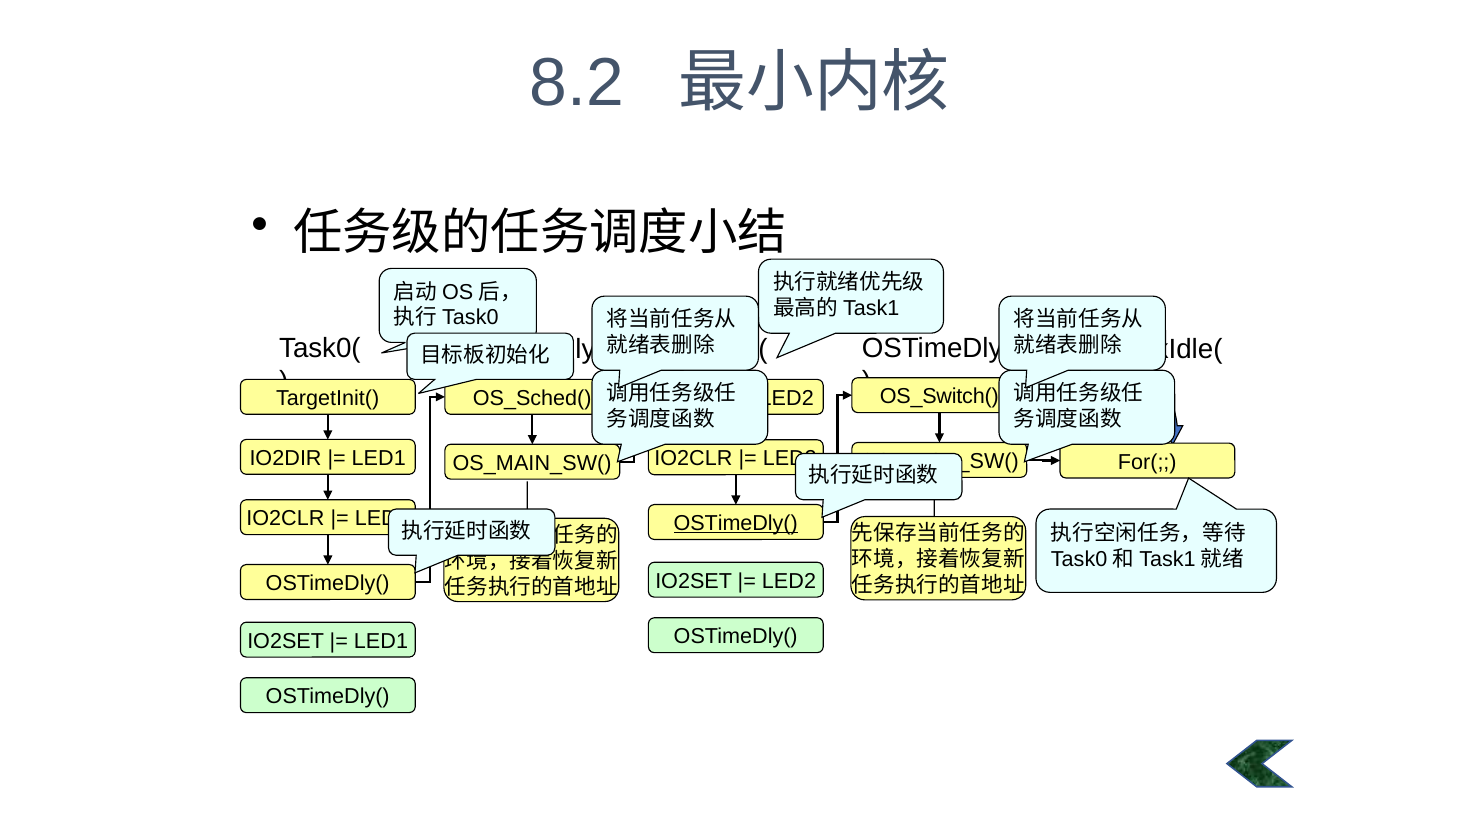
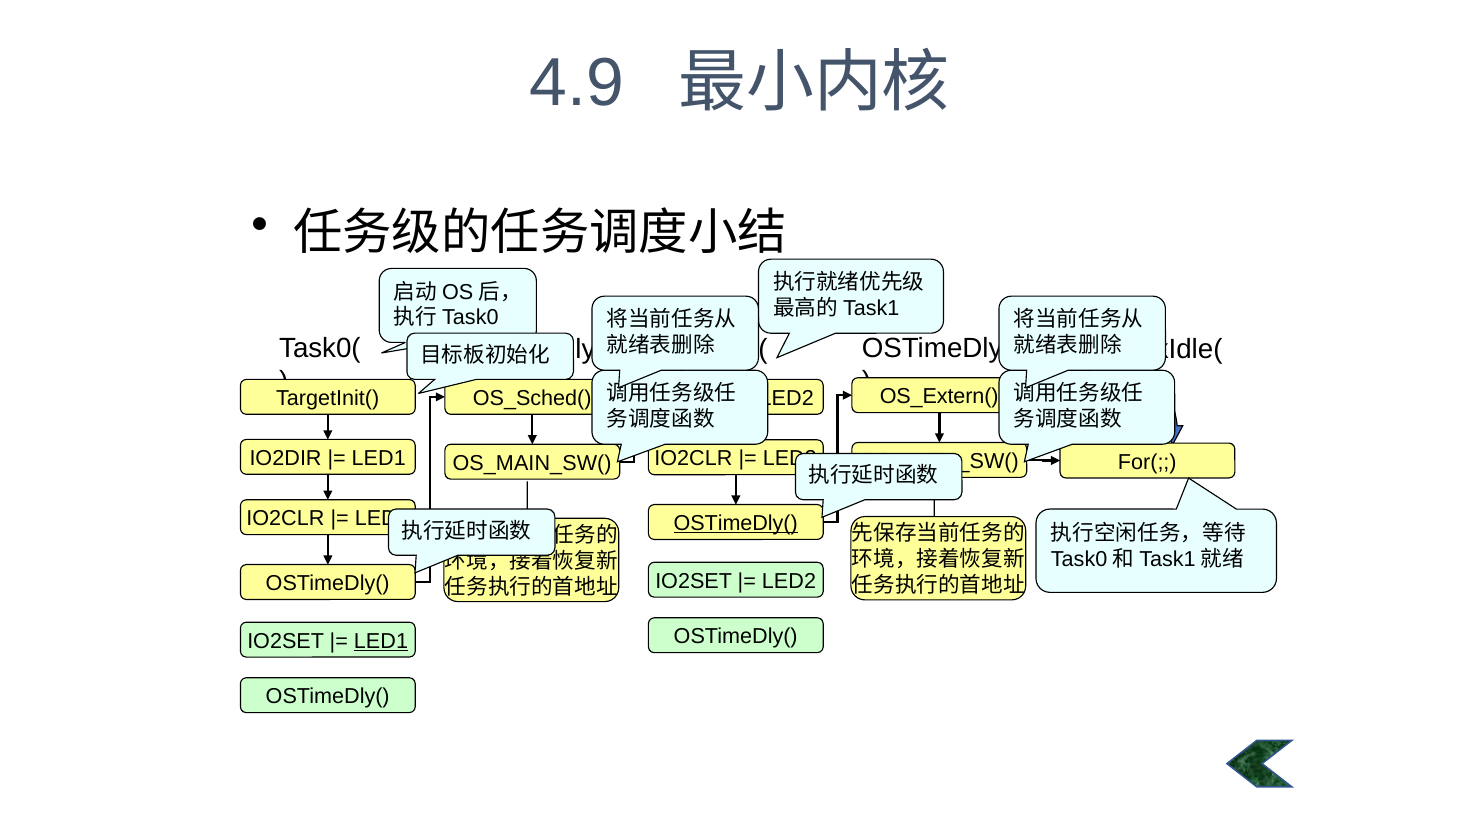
8.2: 8.2 -> 4.9
OS_Switch(: OS_Switch( -> OS_Extern(
LED1 at (381, 641) underline: none -> present
